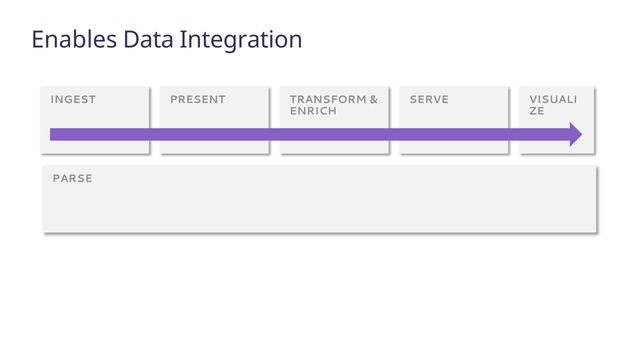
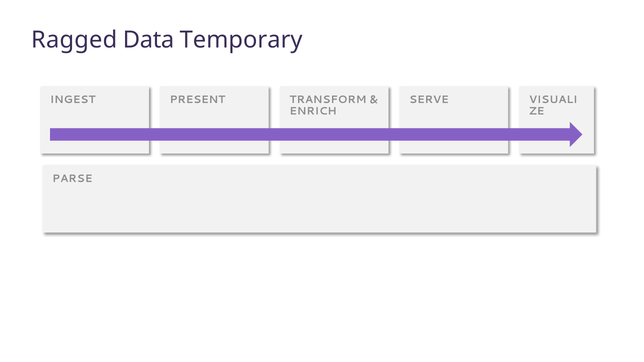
Enables: Enables -> Ragged
Integration: Integration -> Temporary
